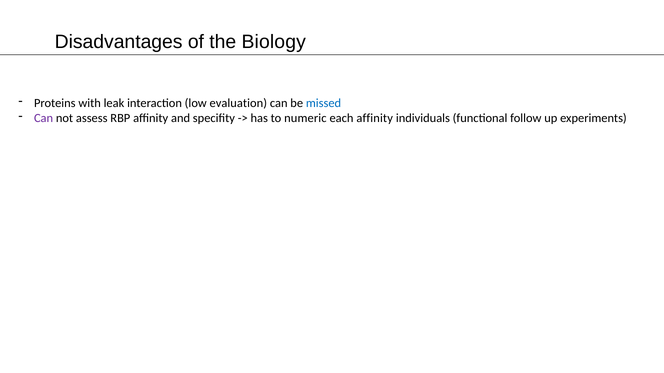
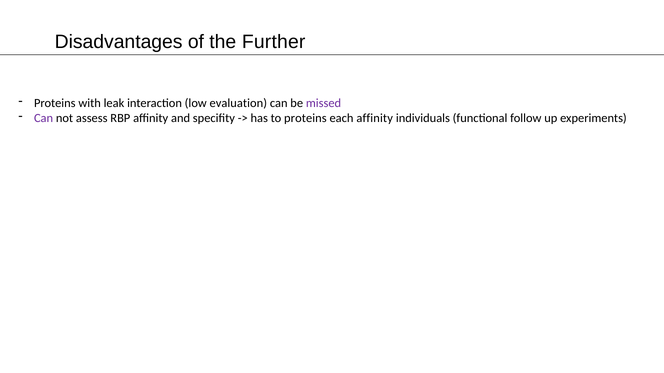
Biology: Biology -> Further
missed colour: blue -> purple
to numeric: numeric -> proteins
